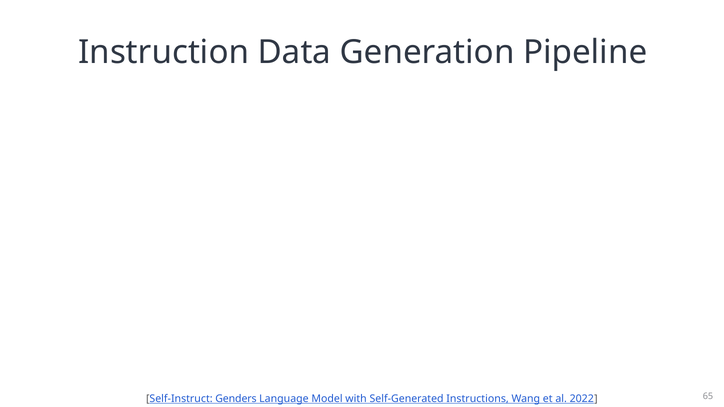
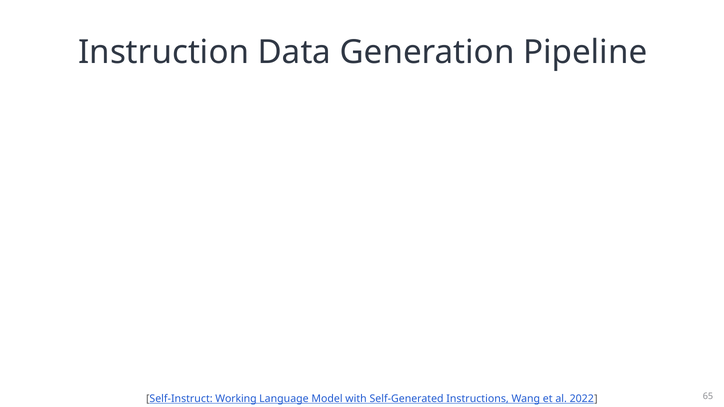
Genders: Genders -> Working
